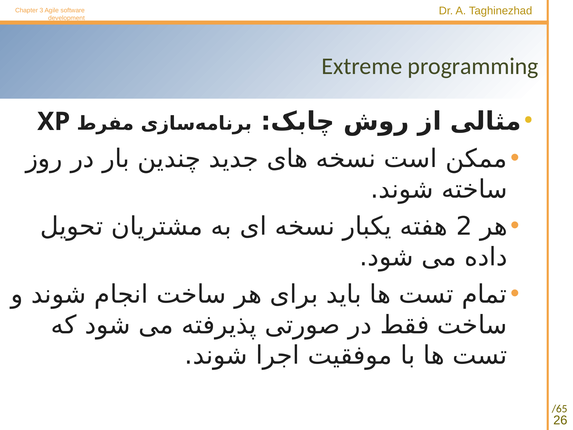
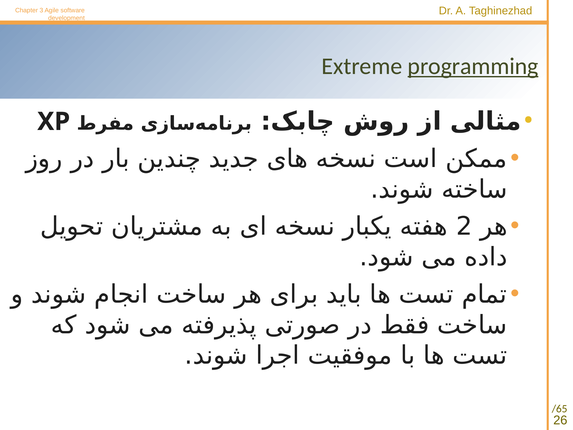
programming underline: none -> present
